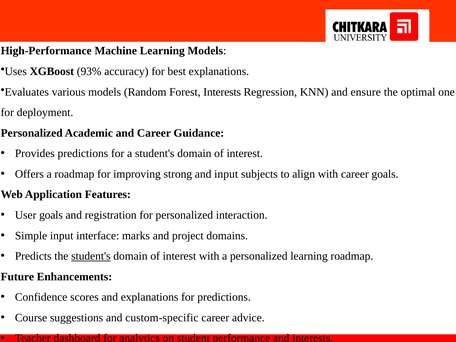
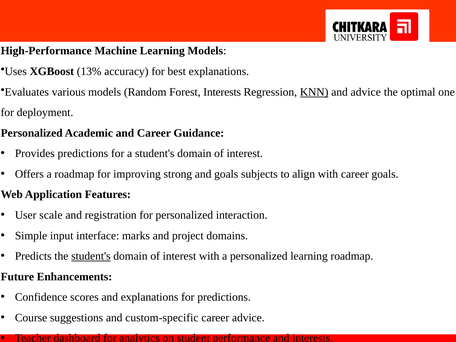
93%: 93% -> 13%
KNN underline: none -> present
and ensure: ensure -> advice
and input: input -> goals
User goals: goals -> scale
